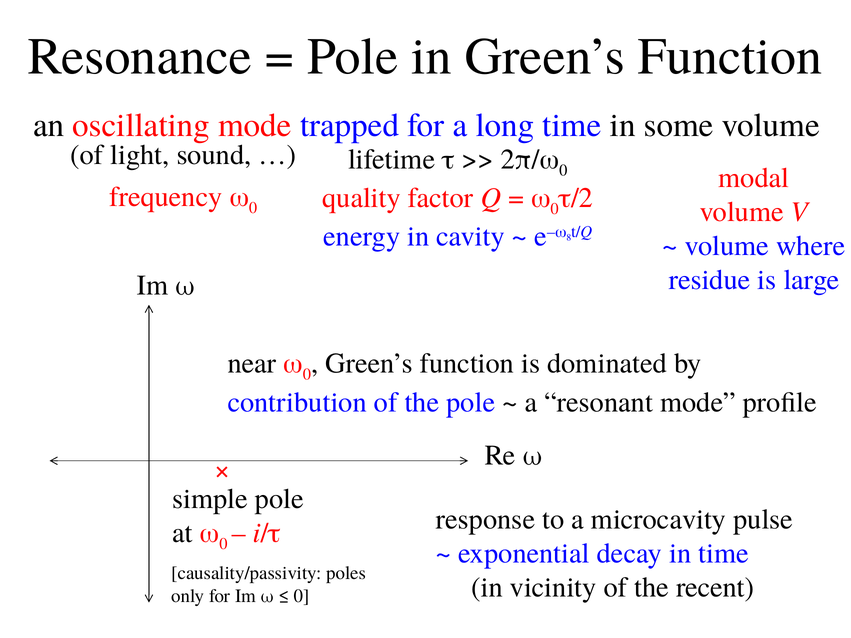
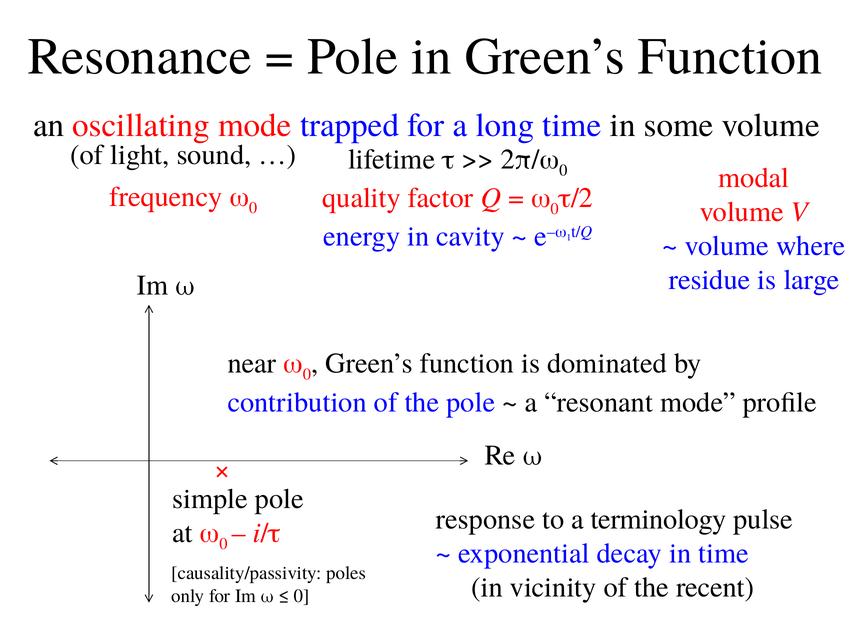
8: 8 -> 1
microcavity: microcavity -> terminology
